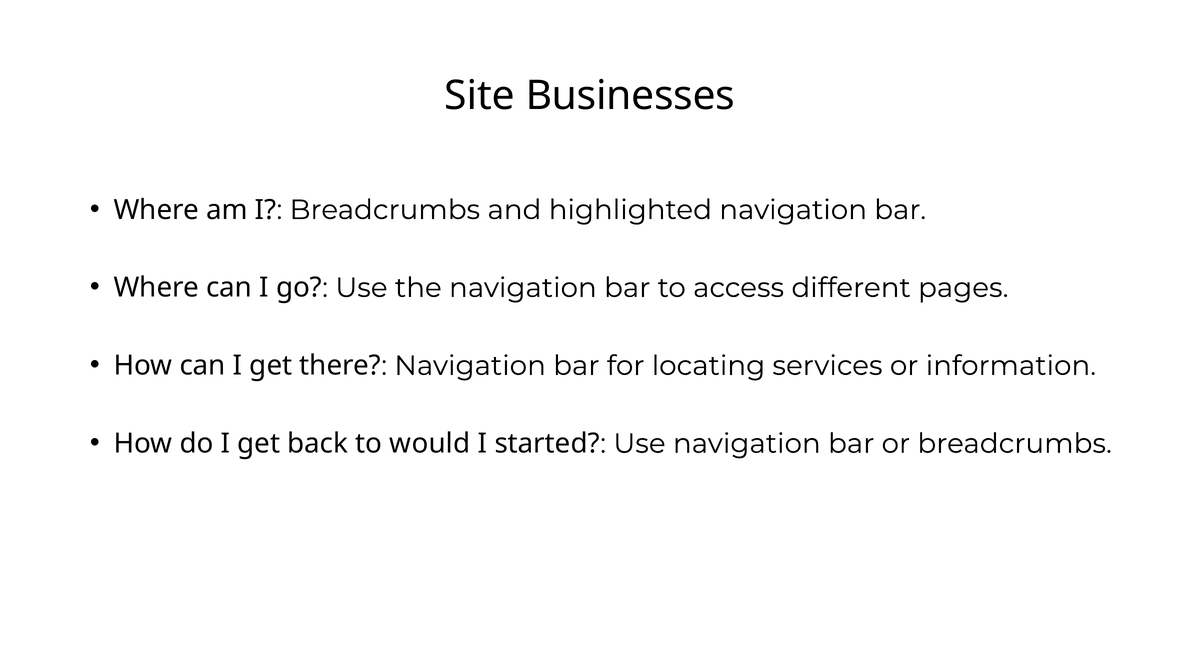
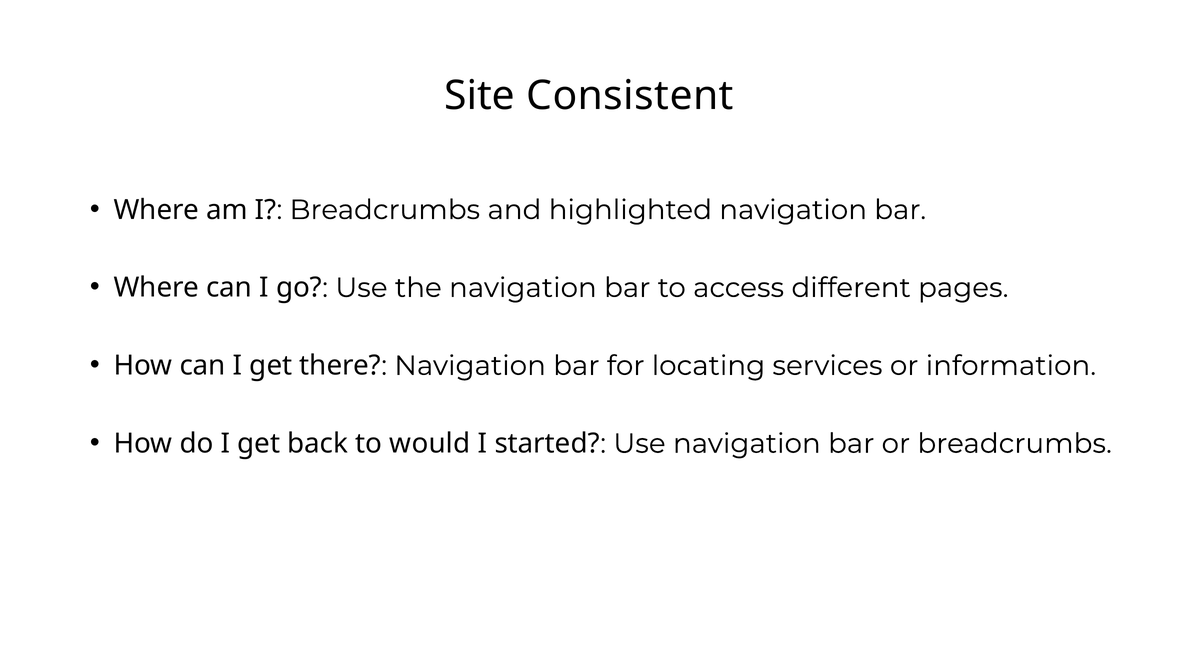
Businesses: Businesses -> Consistent
